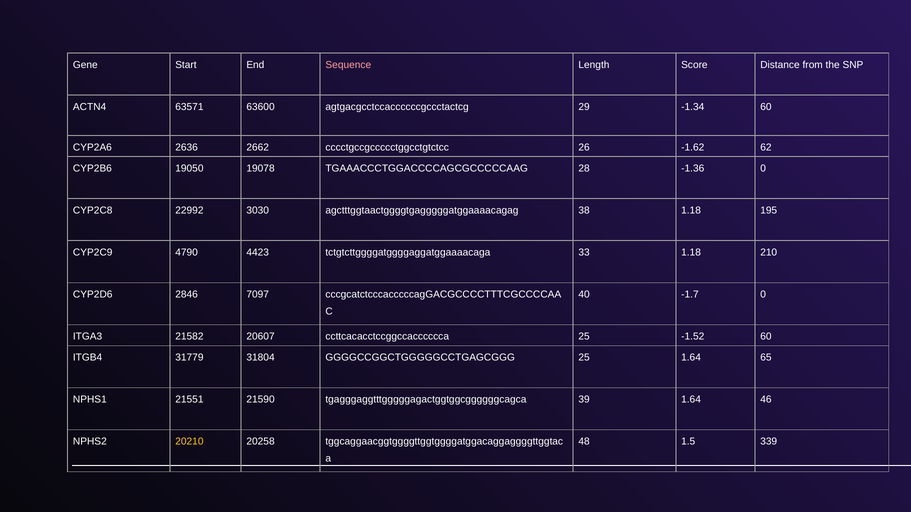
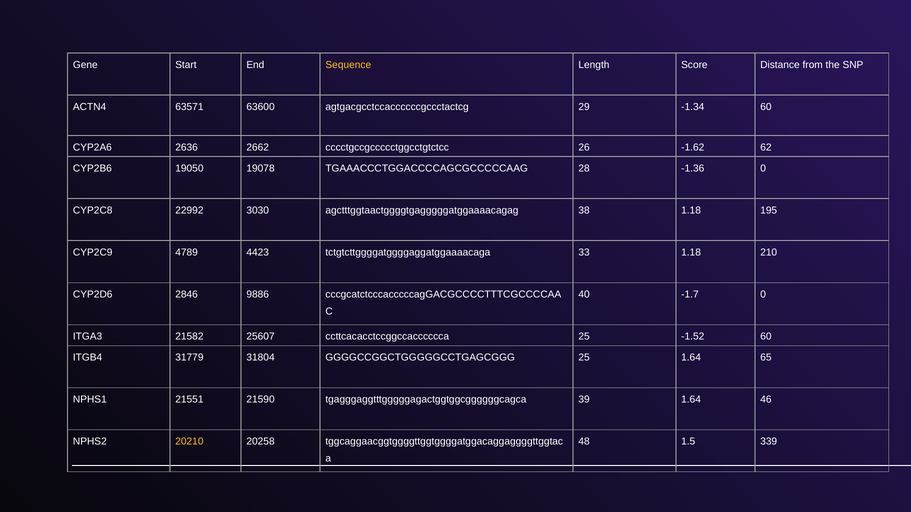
Sequence colour: pink -> yellow
4790: 4790 -> 4789
7097: 7097 -> 9886
20607: 20607 -> 25607
